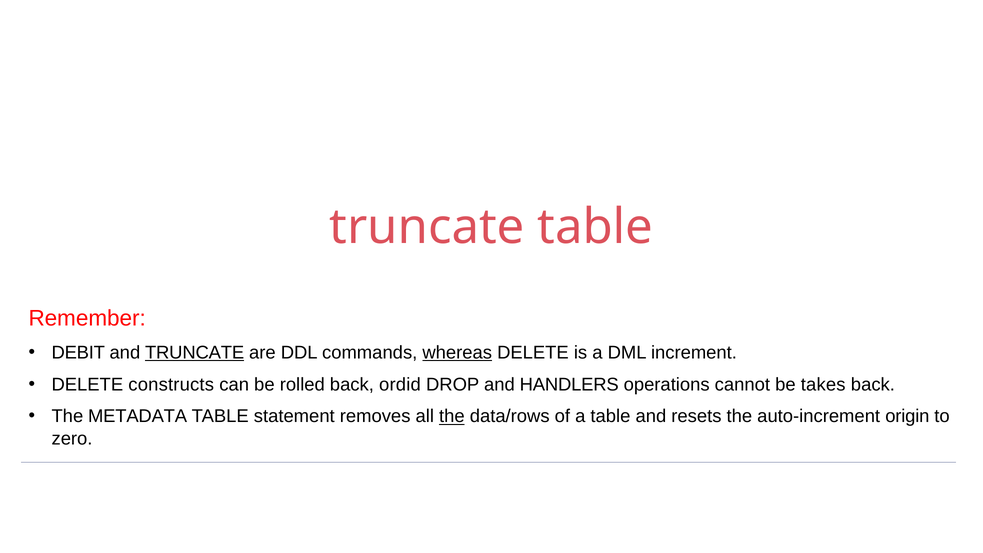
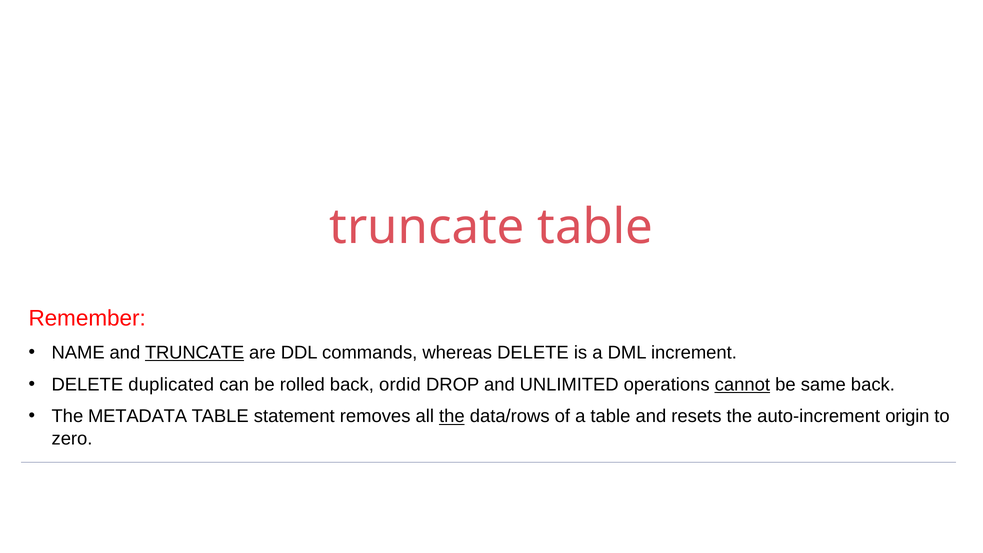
DEBIT: DEBIT -> NAME
whereas underline: present -> none
constructs: constructs -> duplicated
HANDLERS: HANDLERS -> UNLIMITED
cannot underline: none -> present
takes: takes -> same
